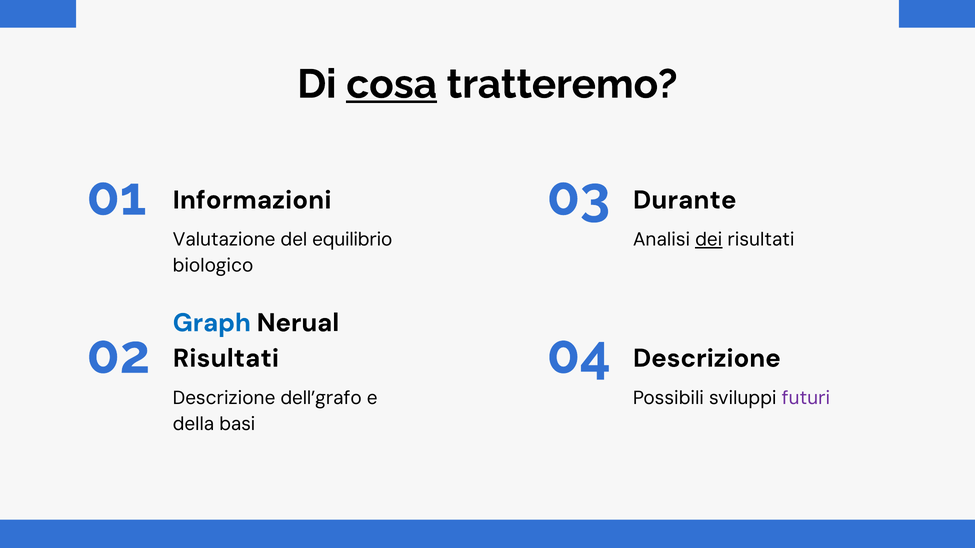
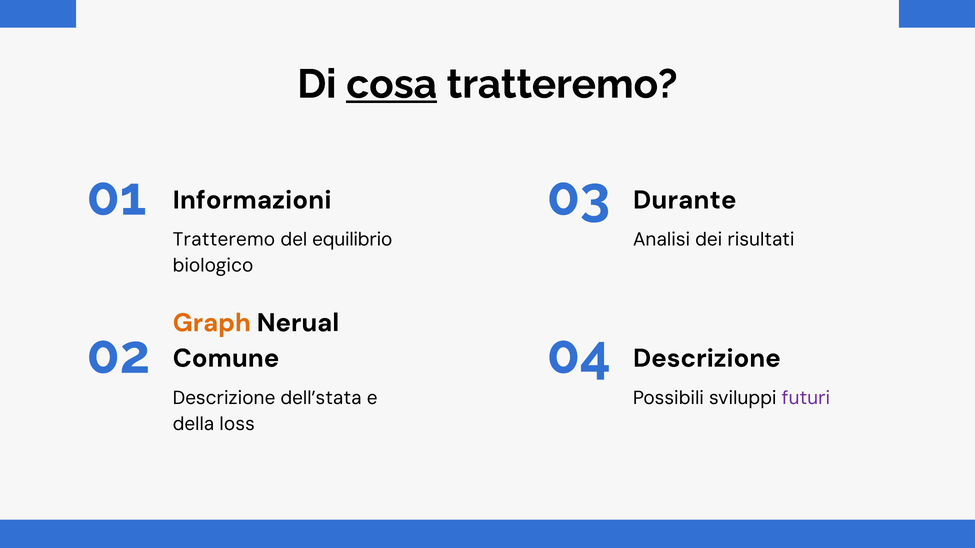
Valutazione at (224, 240): Valutazione -> Tratteremo
dei underline: present -> none
Graph colour: blue -> orange
Risultati at (226, 358): Risultati -> Comune
dell’grafo: dell’grafo -> dell’stata
basi: basi -> loss
